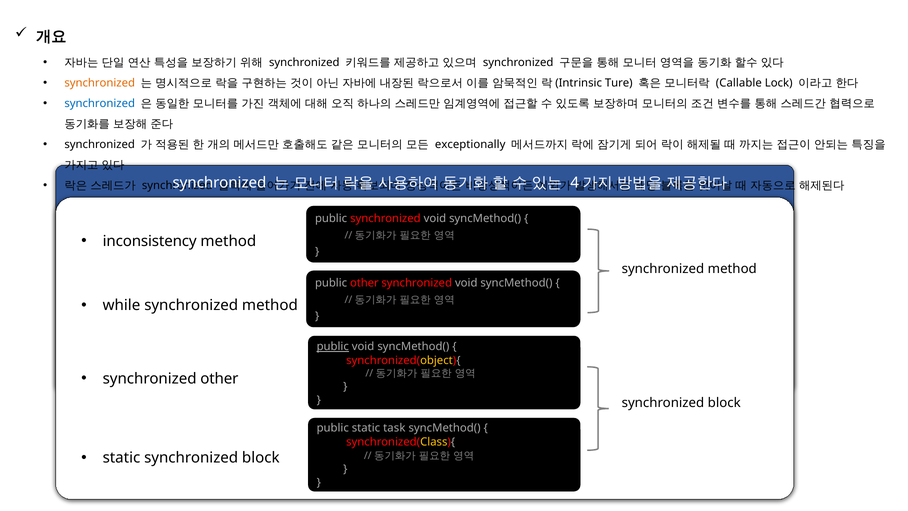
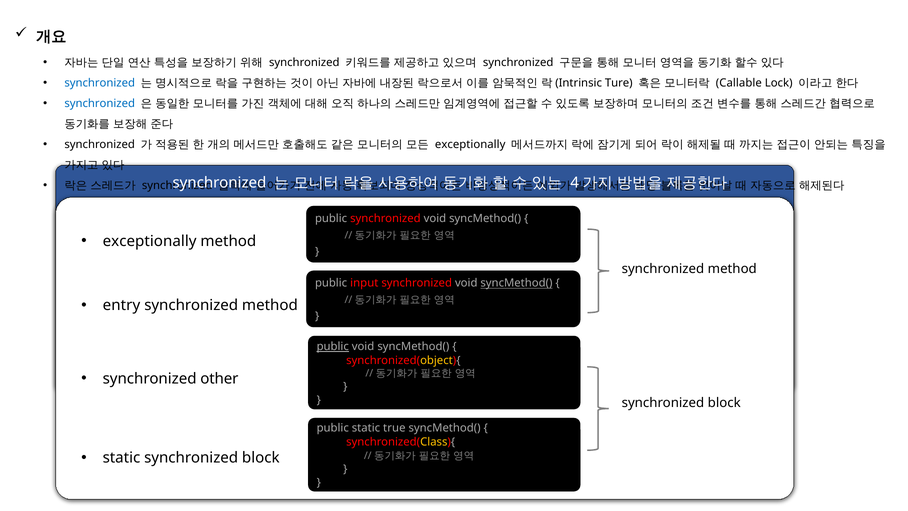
synchronized at (100, 83) colour: orange -> blue
inconsistency at (150, 241): inconsistency -> exceptionally
public other: other -> input
syncMethod( at (516, 283) underline: none -> present
while: while -> entry
task: task -> true
